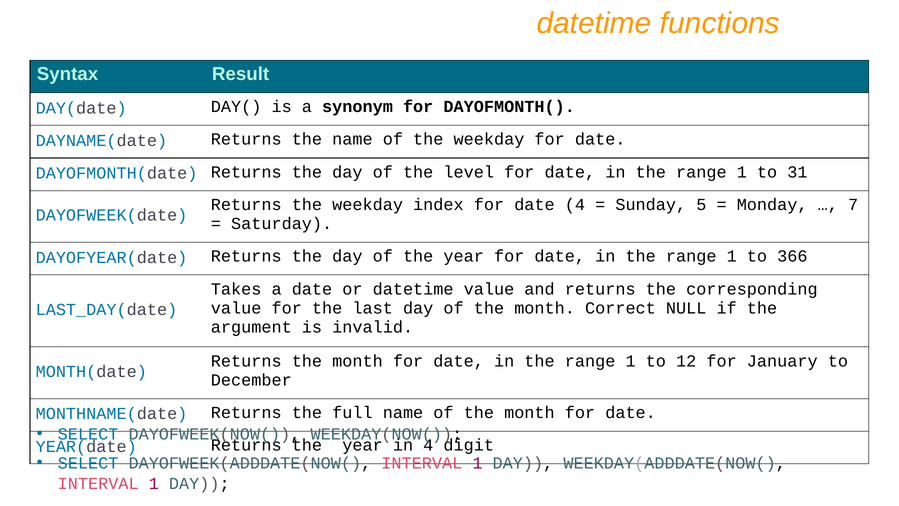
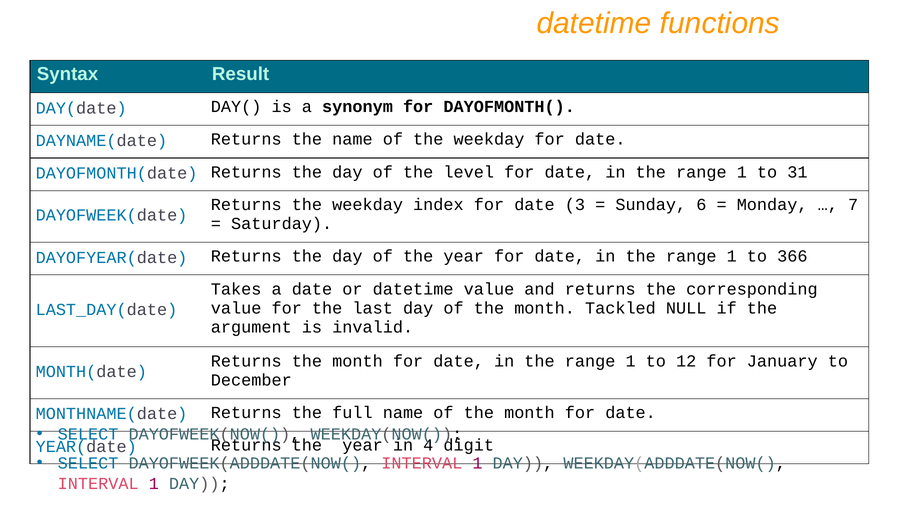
date 4: 4 -> 3
5: 5 -> 6
Correct: Correct -> Tackled
